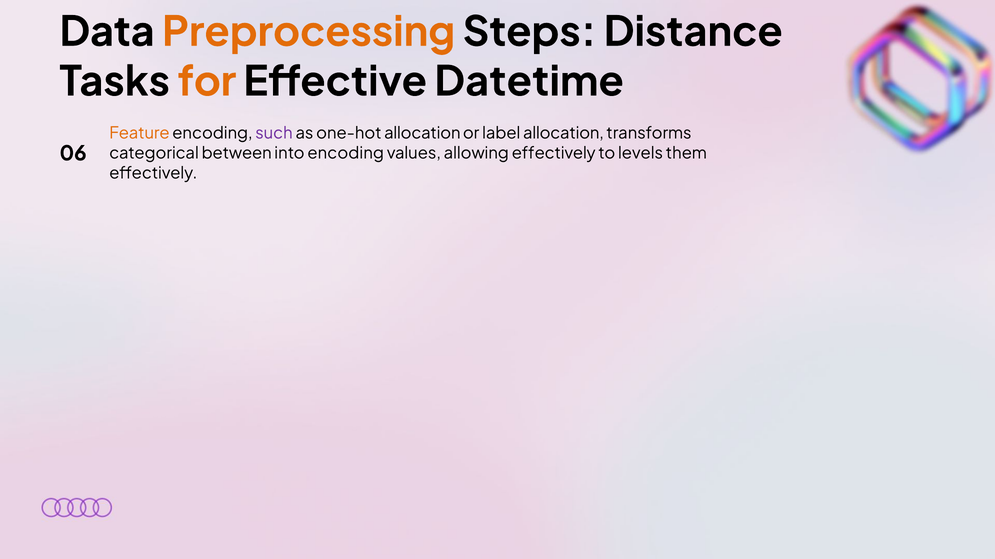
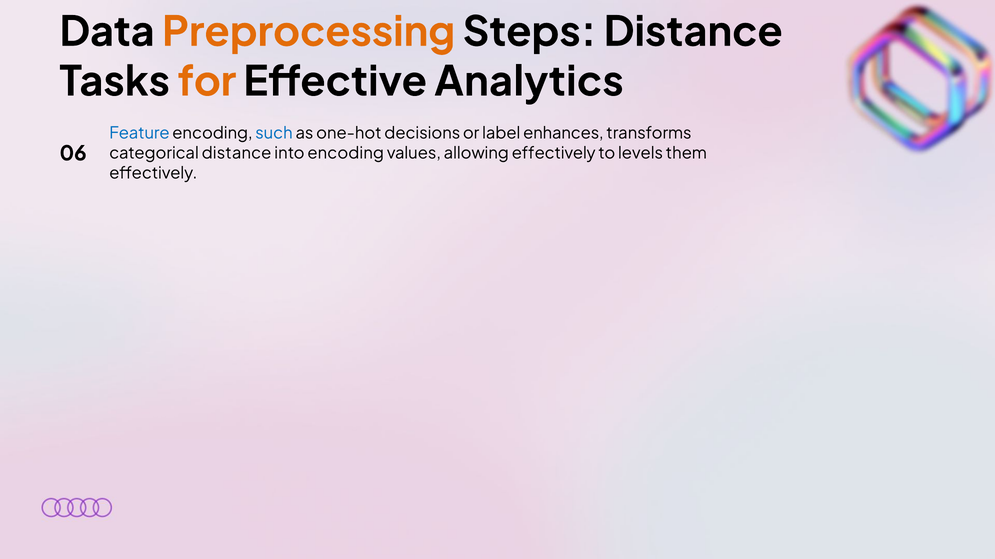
Datetime: Datetime -> Analytics
Feature colour: orange -> blue
such colour: purple -> blue
one-hot allocation: allocation -> decisions
label allocation: allocation -> enhances
categorical between: between -> distance
